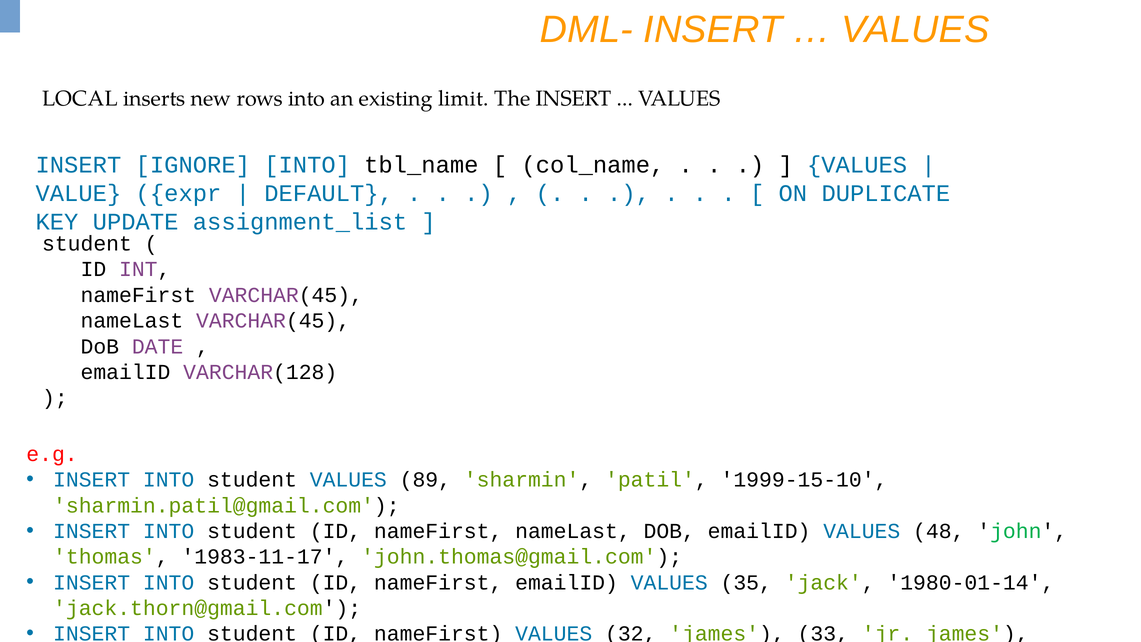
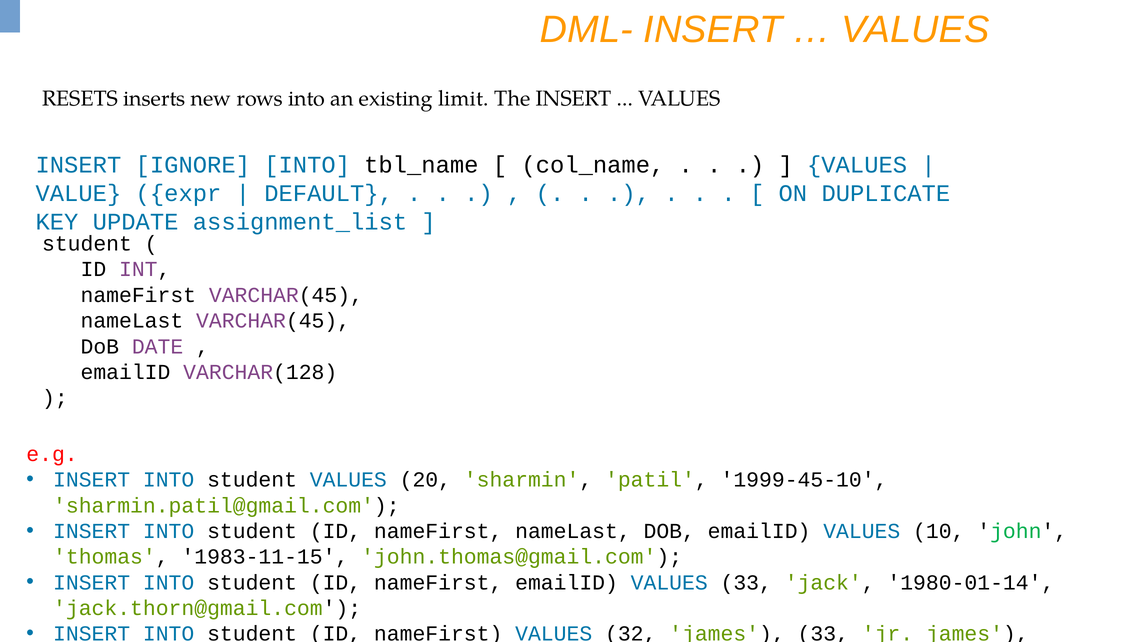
LOCAL: LOCAL -> RESETS
89: 89 -> 20
1999-15-10: 1999-15-10 -> 1999-45-10
48: 48 -> 10
1983-11-17: 1983-11-17 -> 1983-11-15
VALUES 35: 35 -> 33
